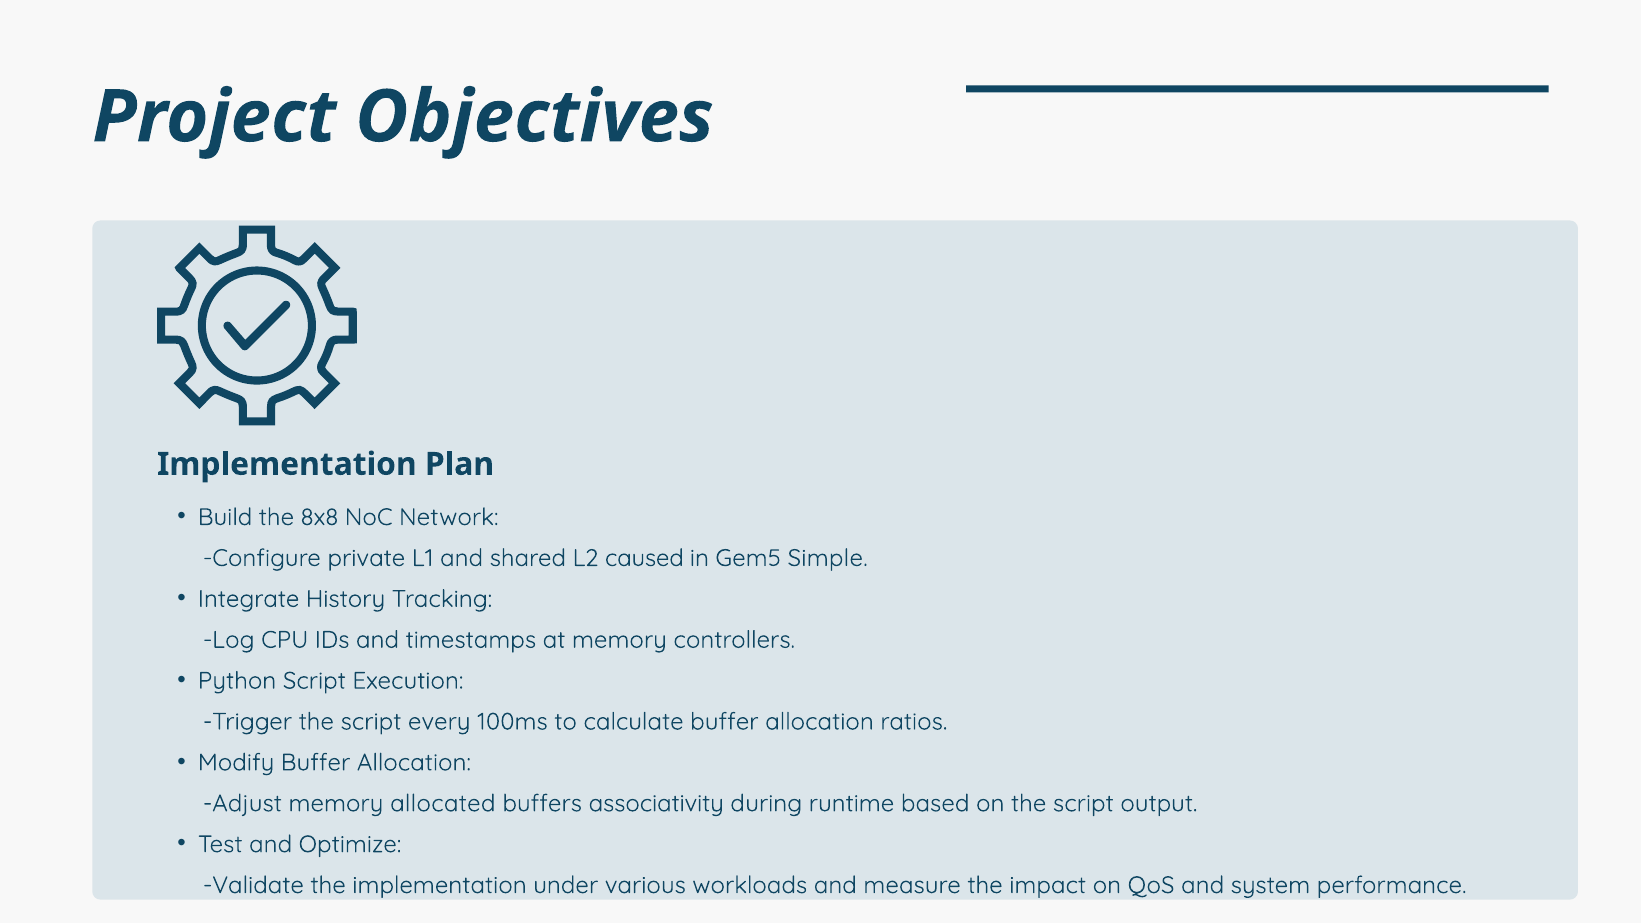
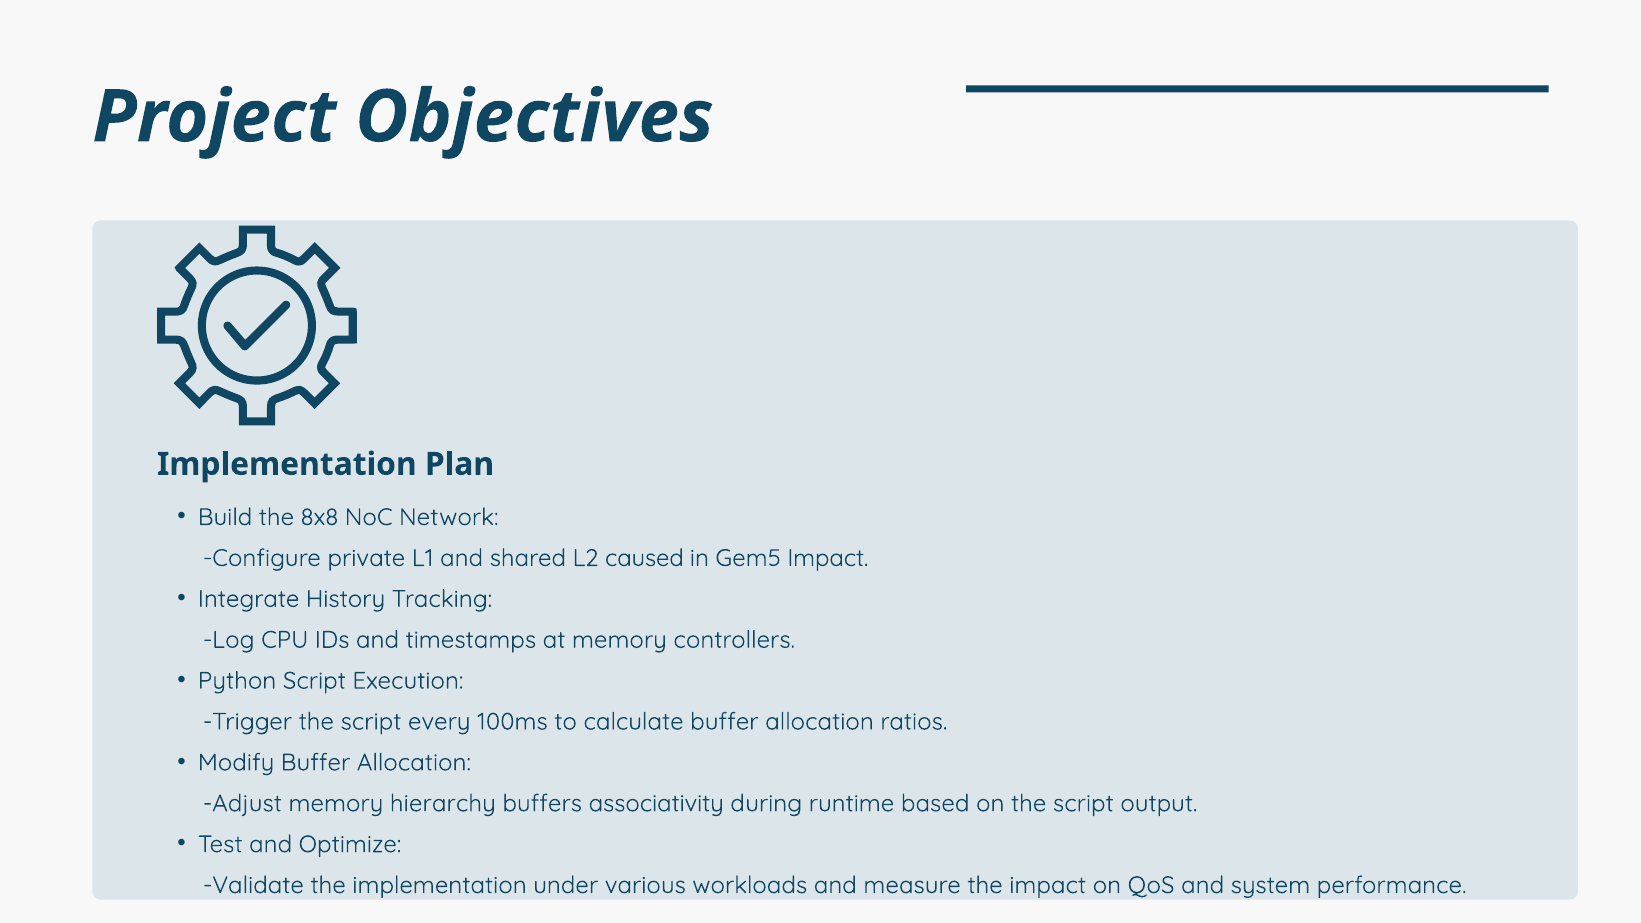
Gem5 Simple: Simple -> Impact
allocated: allocated -> hierarchy
